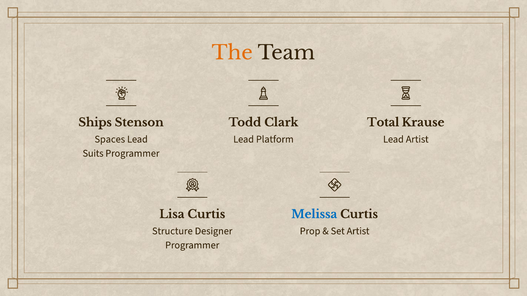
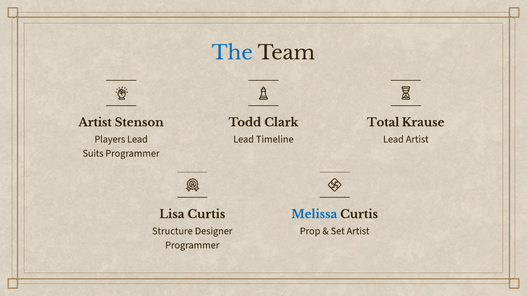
The colour: orange -> blue
Ships at (95, 123): Ships -> Artist
Spaces: Spaces -> Players
Platform: Platform -> Timeline
